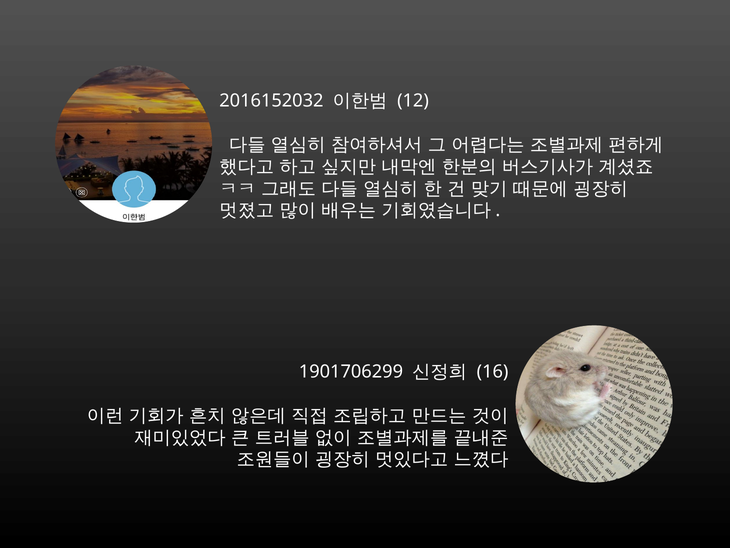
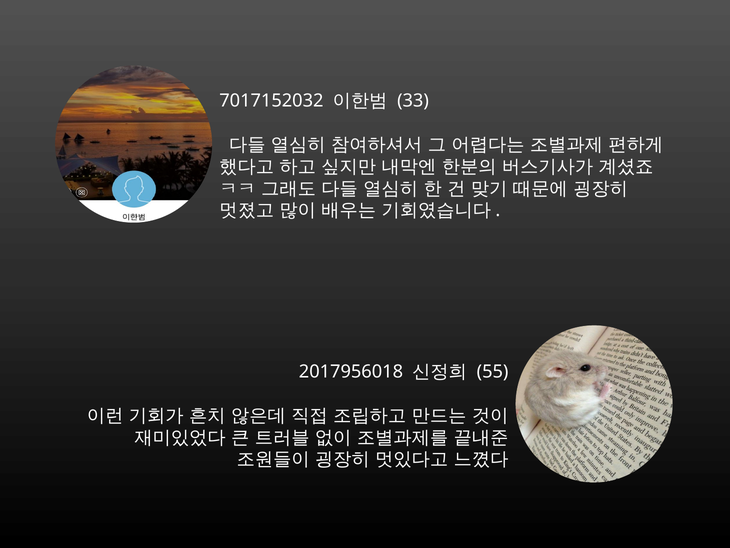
2016152032: 2016152032 -> 7017152032
12: 12 -> 33
1901706299: 1901706299 -> 2017956018
16: 16 -> 55
